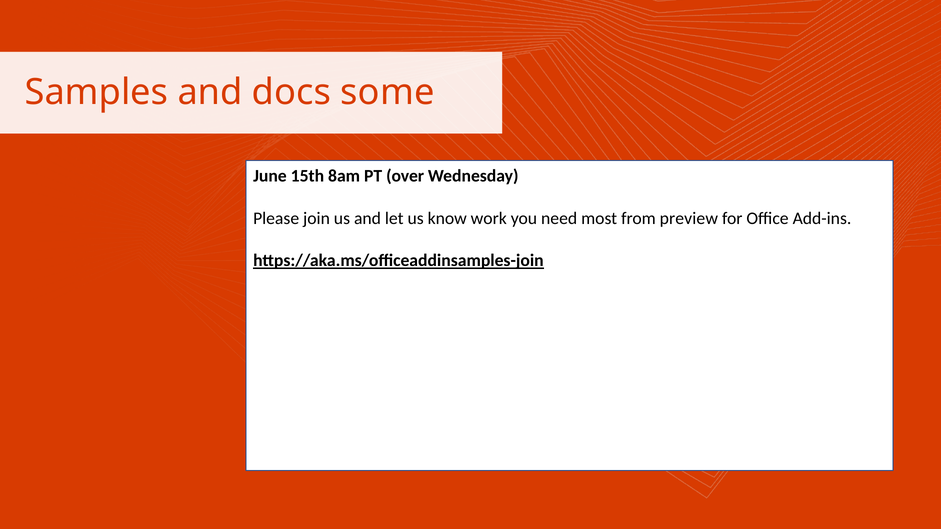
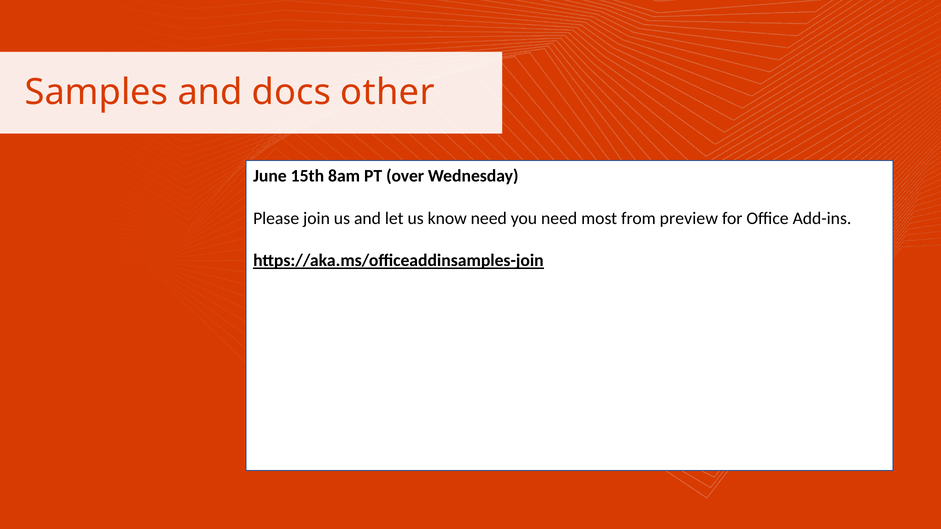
some: some -> other
know work: work -> need
